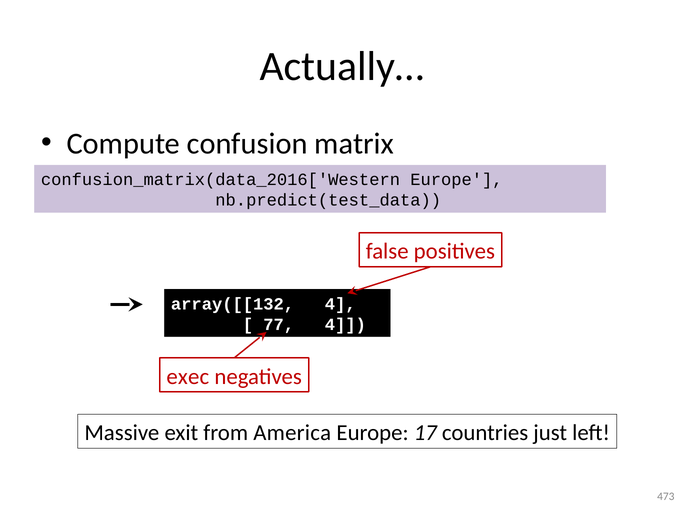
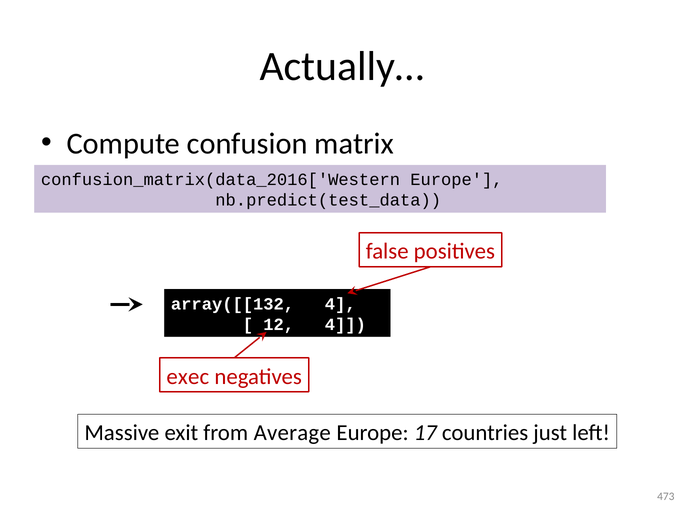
77: 77 -> 12
America: America -> Average
